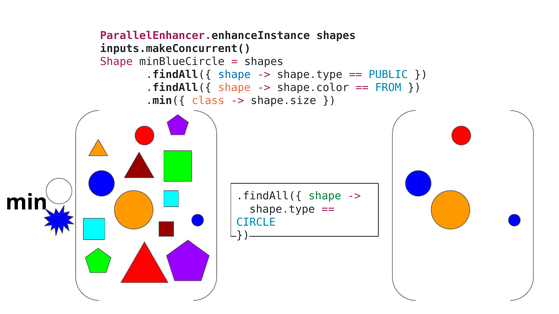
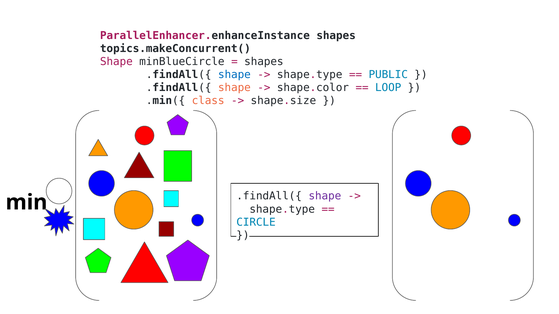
inputs.makeConcurrent(: inputs.makeConcurrent( -> topics.makeConcurrent(
FROM: FROM -> LOOP
shape at (325, 196) colour: green -> purple
